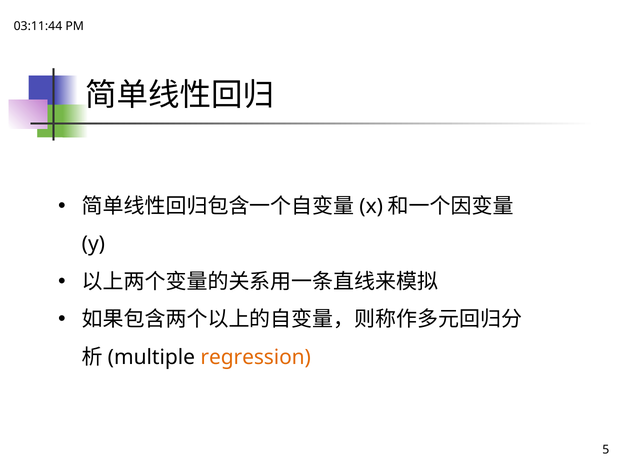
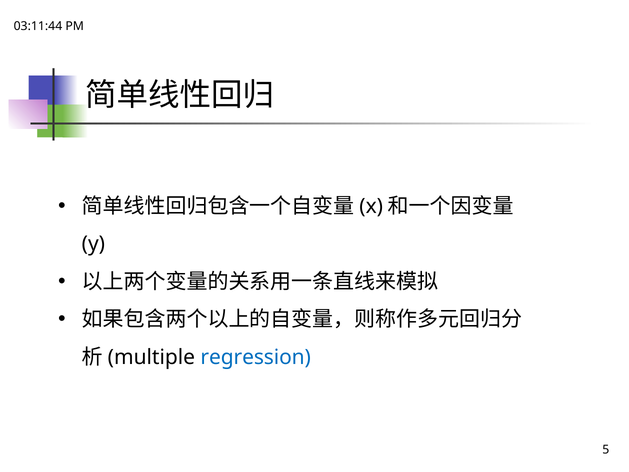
regression colour: orange -> blue
